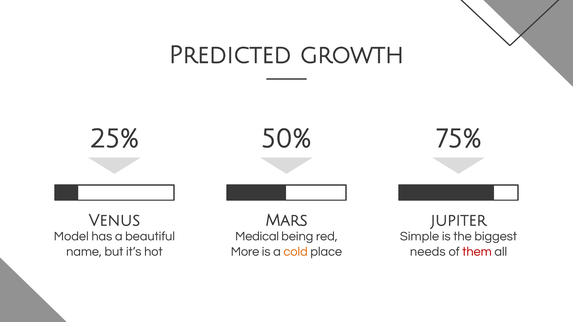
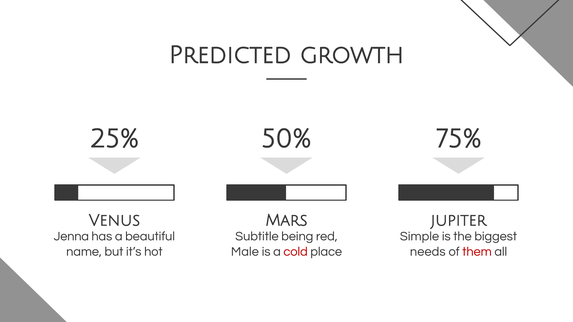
Model: Model -> Jenna
Medical: Medical -> Subtitle
More: More -> Male
cold colour: orange -> red
